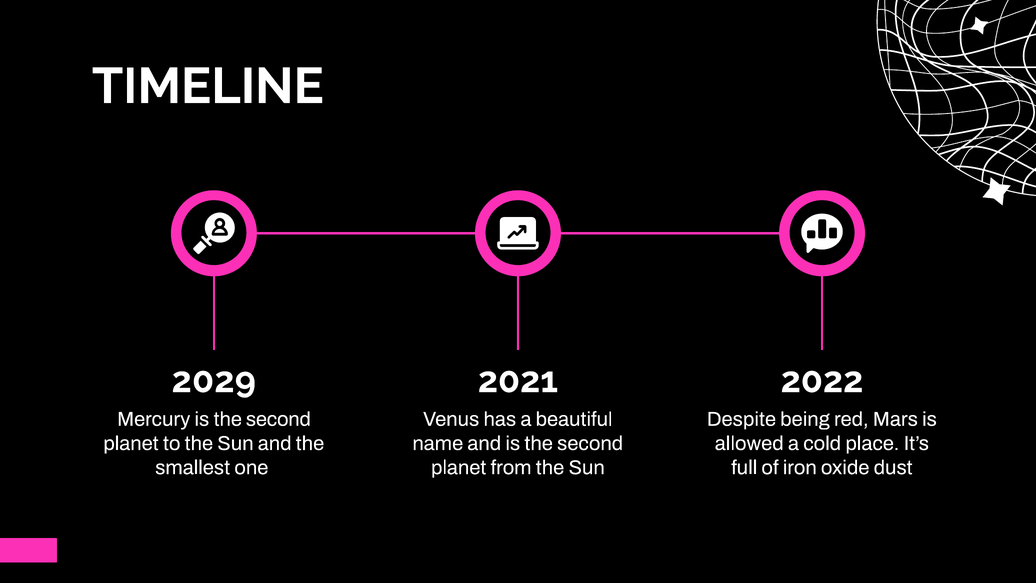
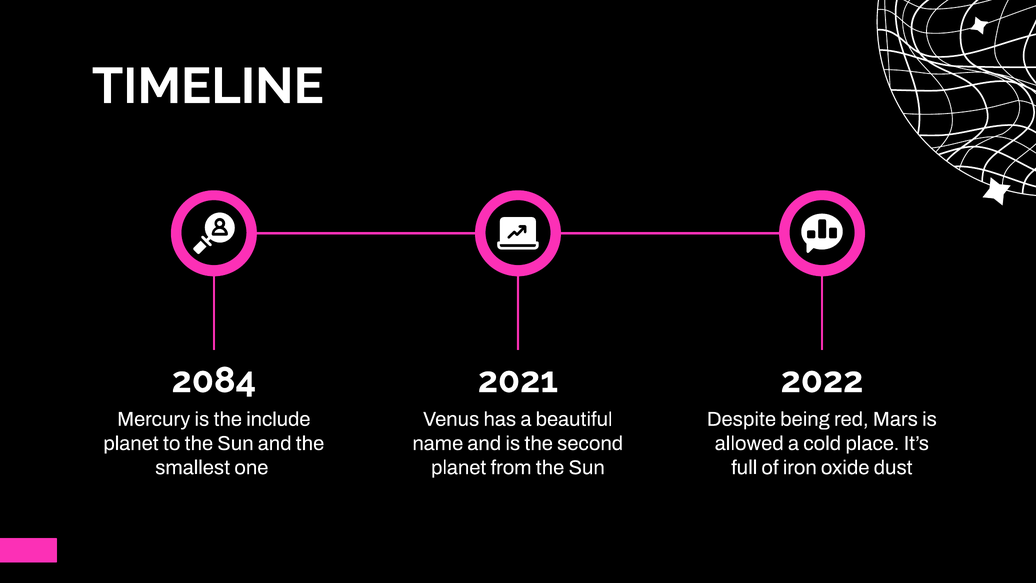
2029: 2029 -> 2084
Mercury is the second: second -> include
